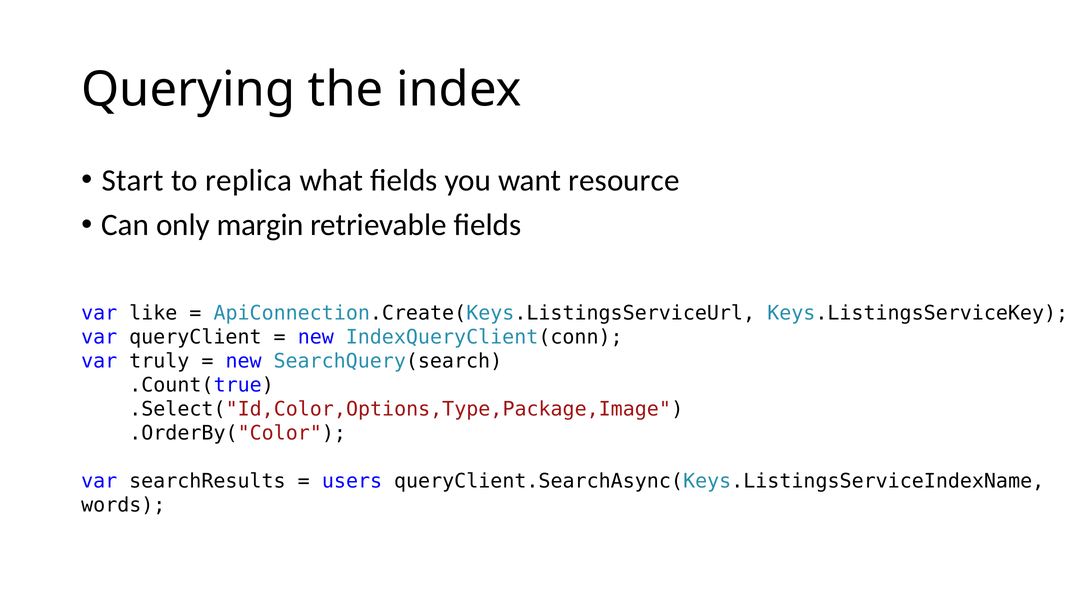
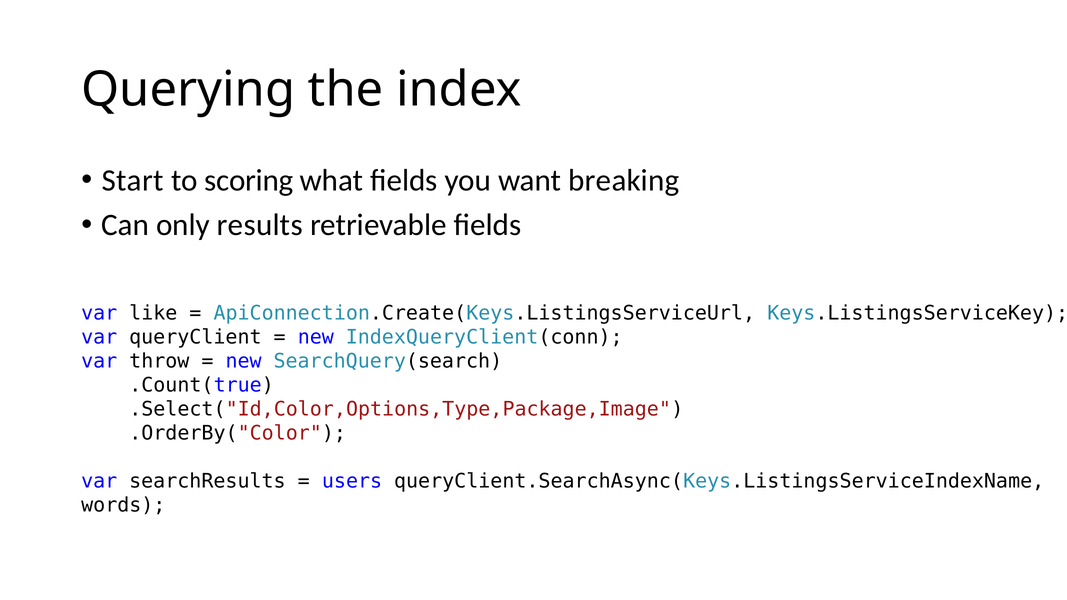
replica: replica -> scoring
resource: resource -> breaking
margin: margin -> results
truly: truly -> throw
